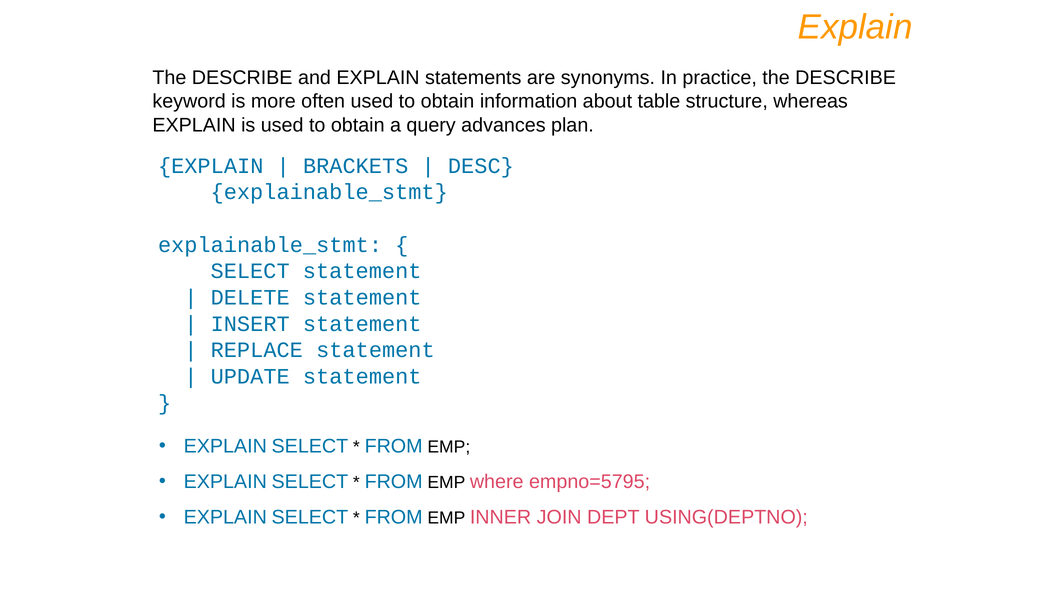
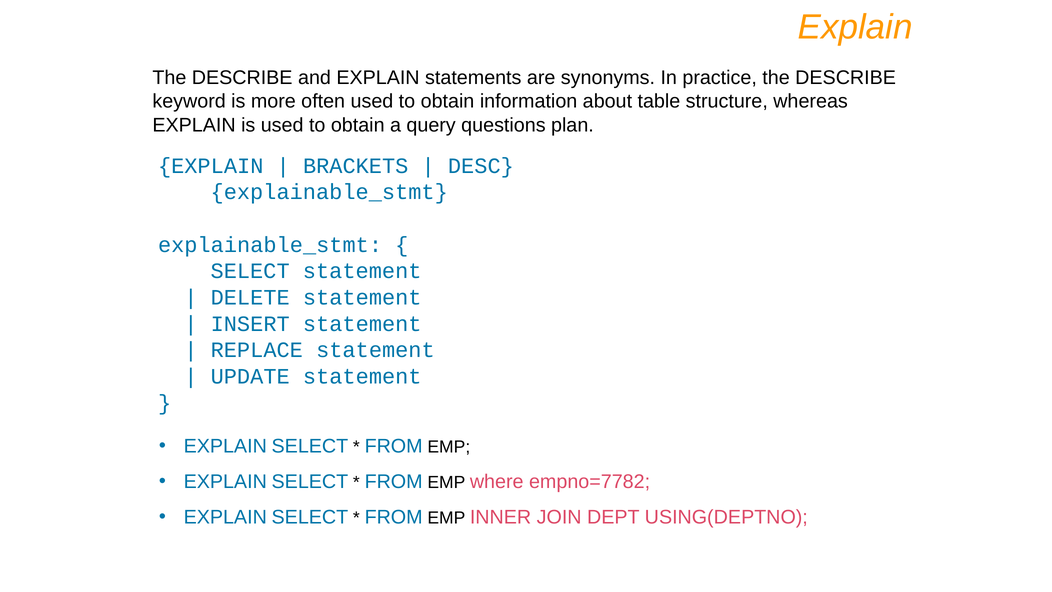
advances: advances -> questions
empno=5795: empno=5795 -> empno=7782
